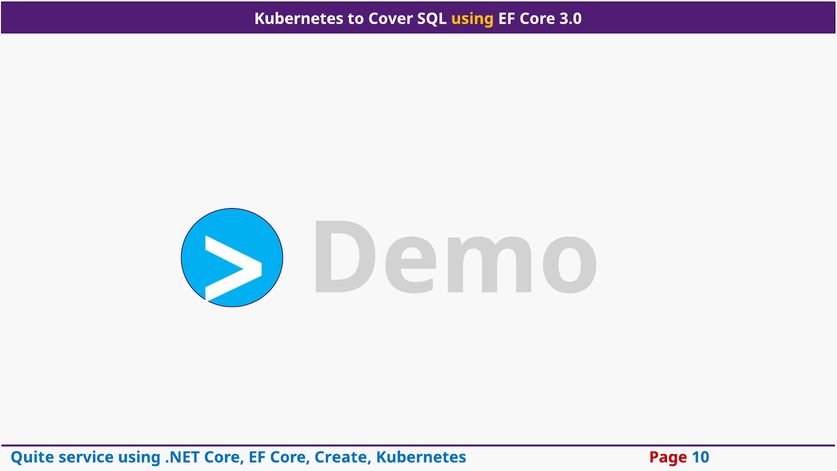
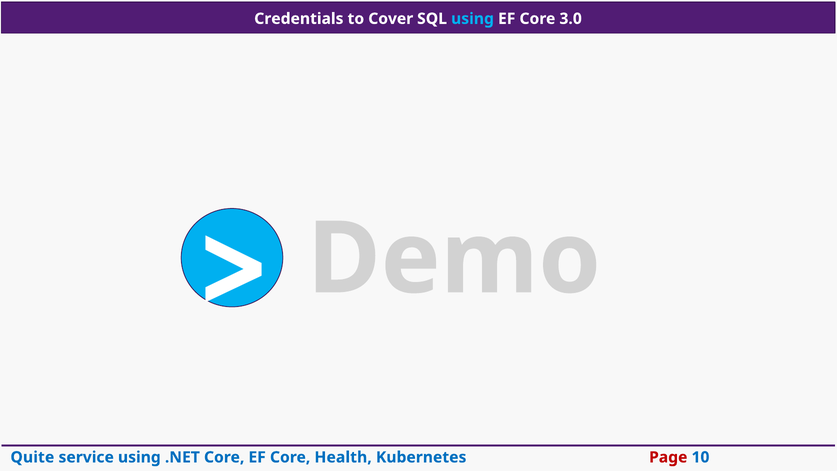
Kubernetes at (299, 19): Kubernetes -> Credentials
using at (472, 19) colour: yellow -> light blue
Create: Create -> Health
